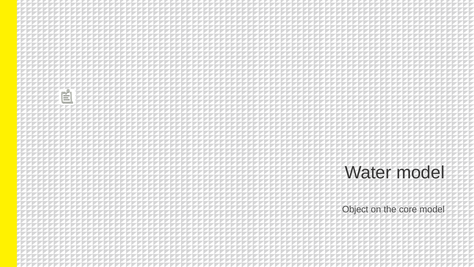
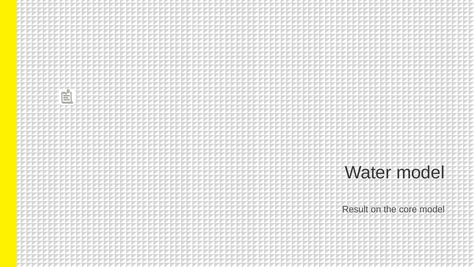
Object: Object -> Result
